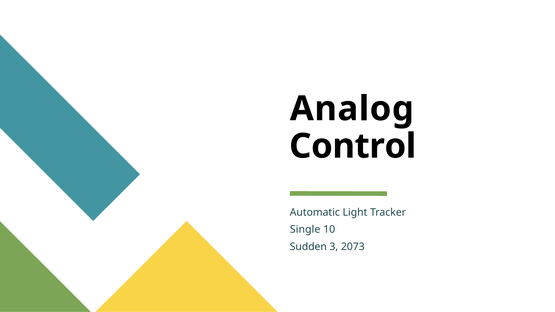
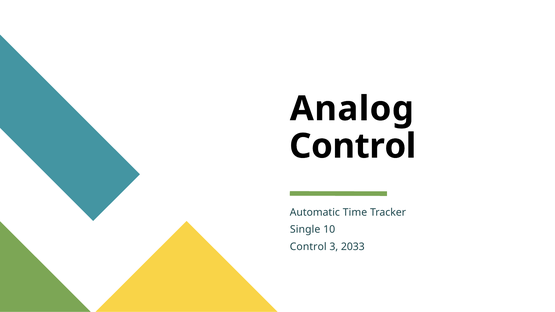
Light: Light -> Time
Sudden at (308, 247): Sudden -> Control
2073: 2073 -> 2033
